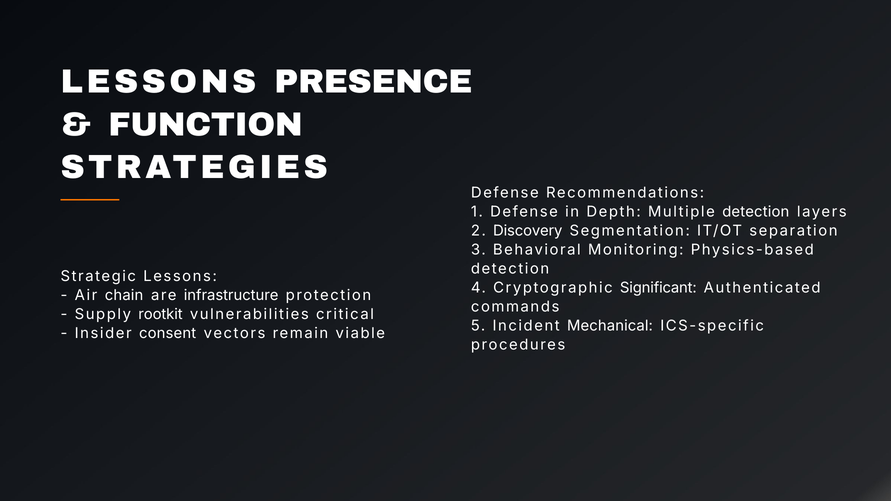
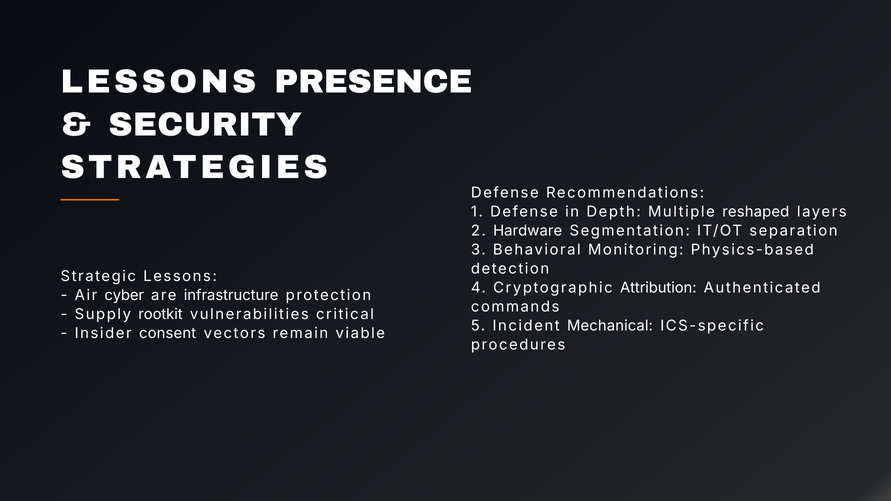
FUNCTION: FUNCTION -> SECURITY
Multiple detection: detection -> reshaped
Discovery: Discovery -> Hardware
Significant: Significant -> Attribution
chain: chain -> cyber
